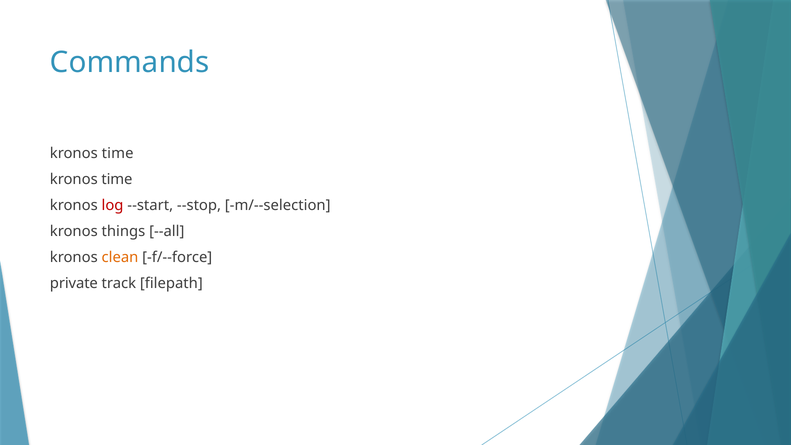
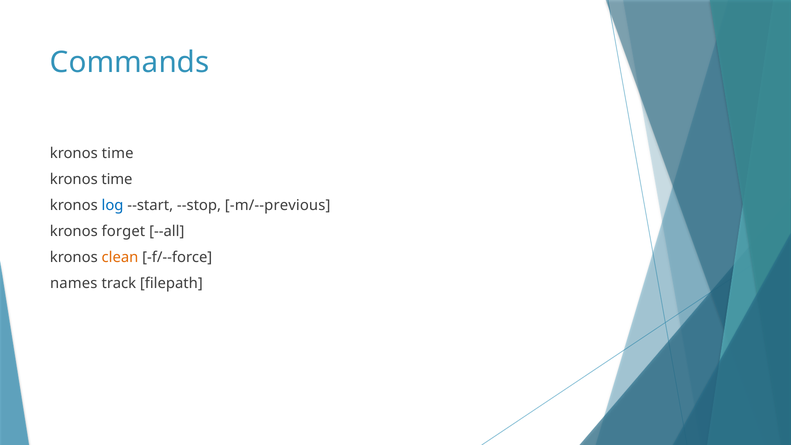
log colour: red -> blue
m/--selection: m/--selection -> m/--previous
things: things -> forget
private: private -> names
